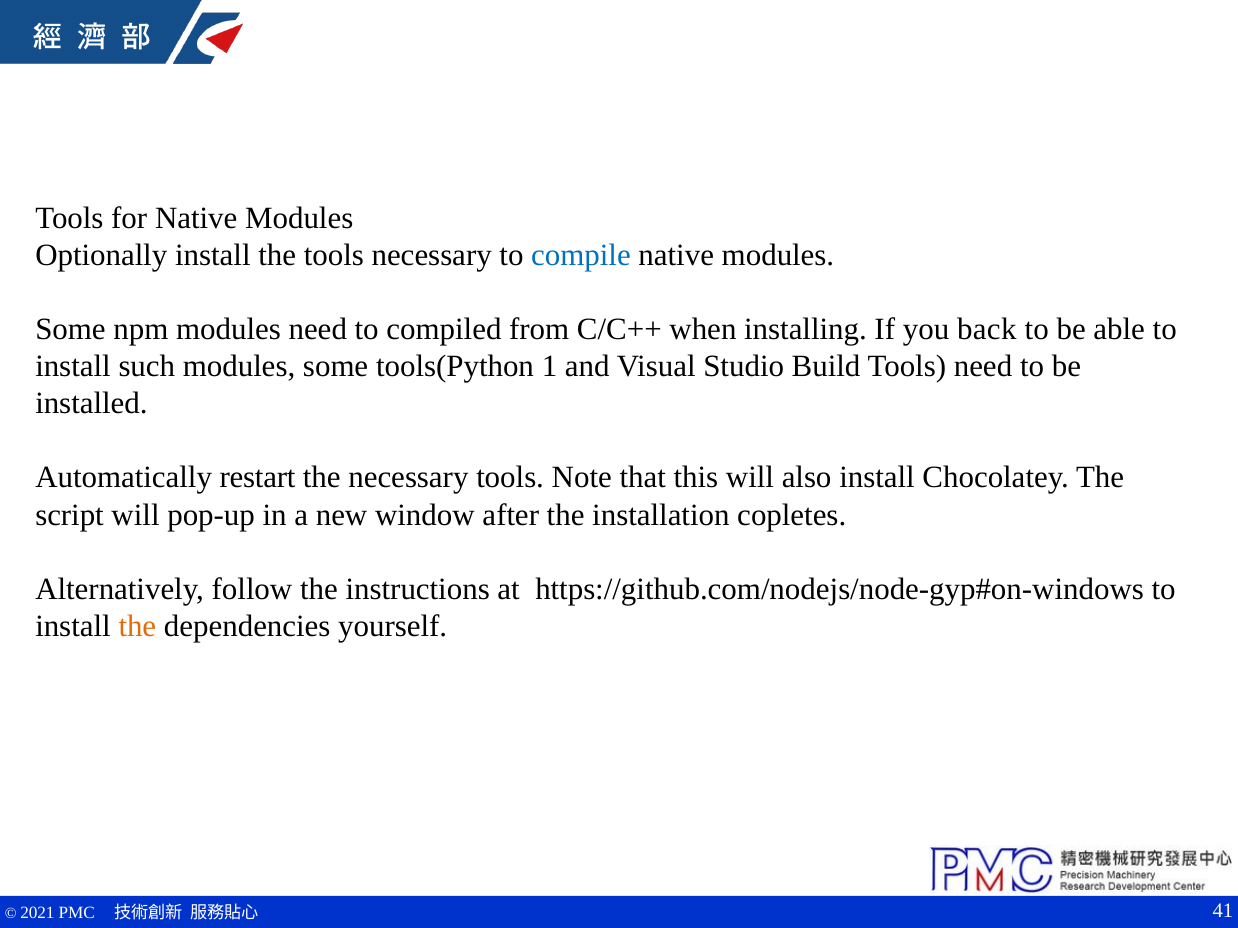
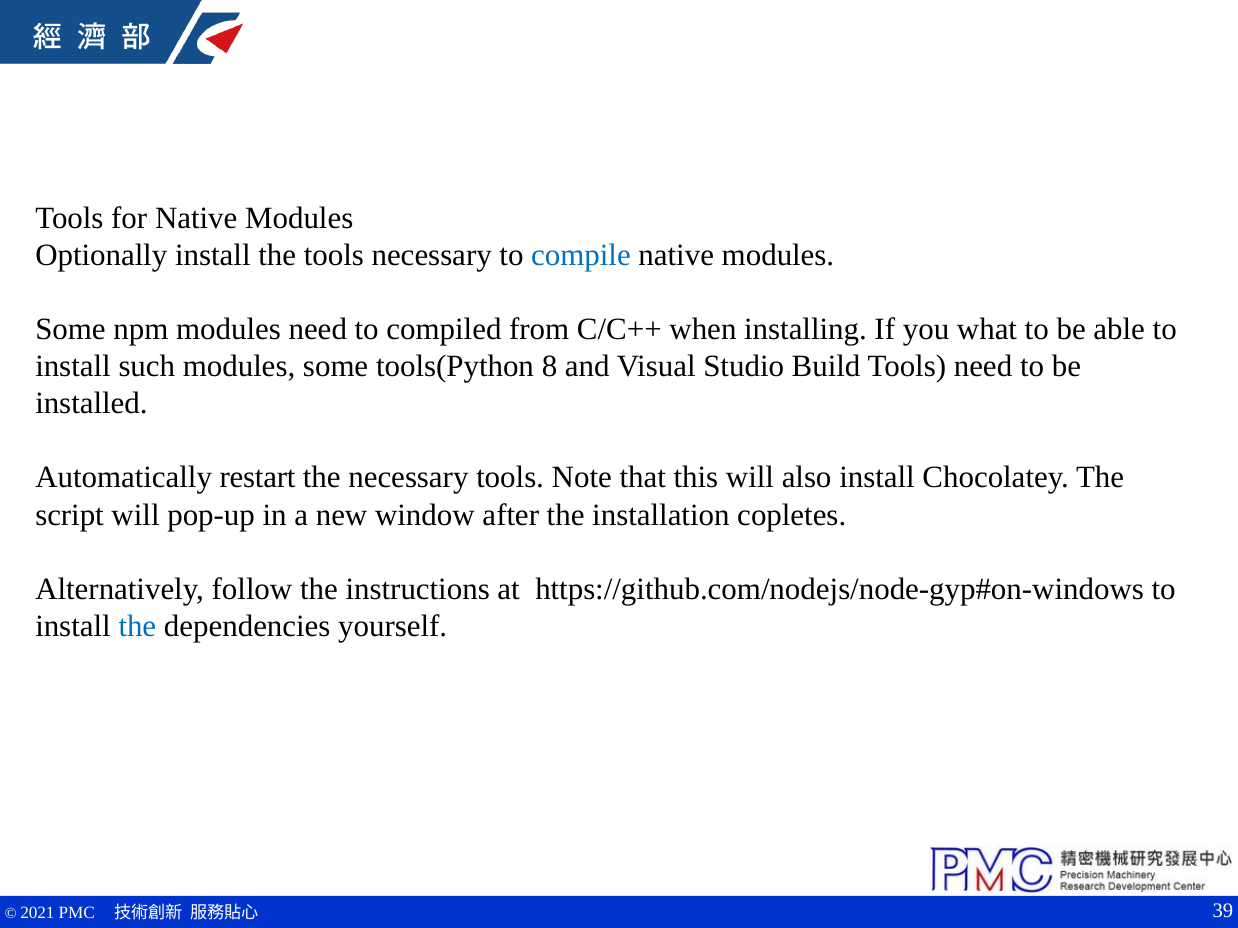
back: back -> what
1: 1 -> 8
the at (137, 627) colour: orange -> blue
41: 41 -> 39
